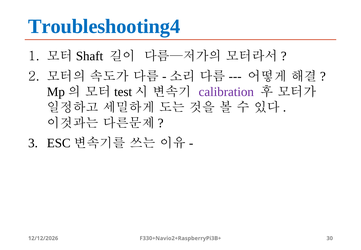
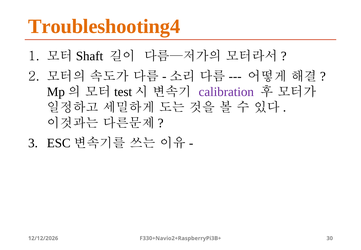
Troubleshooting4 colour: blue -> orange
